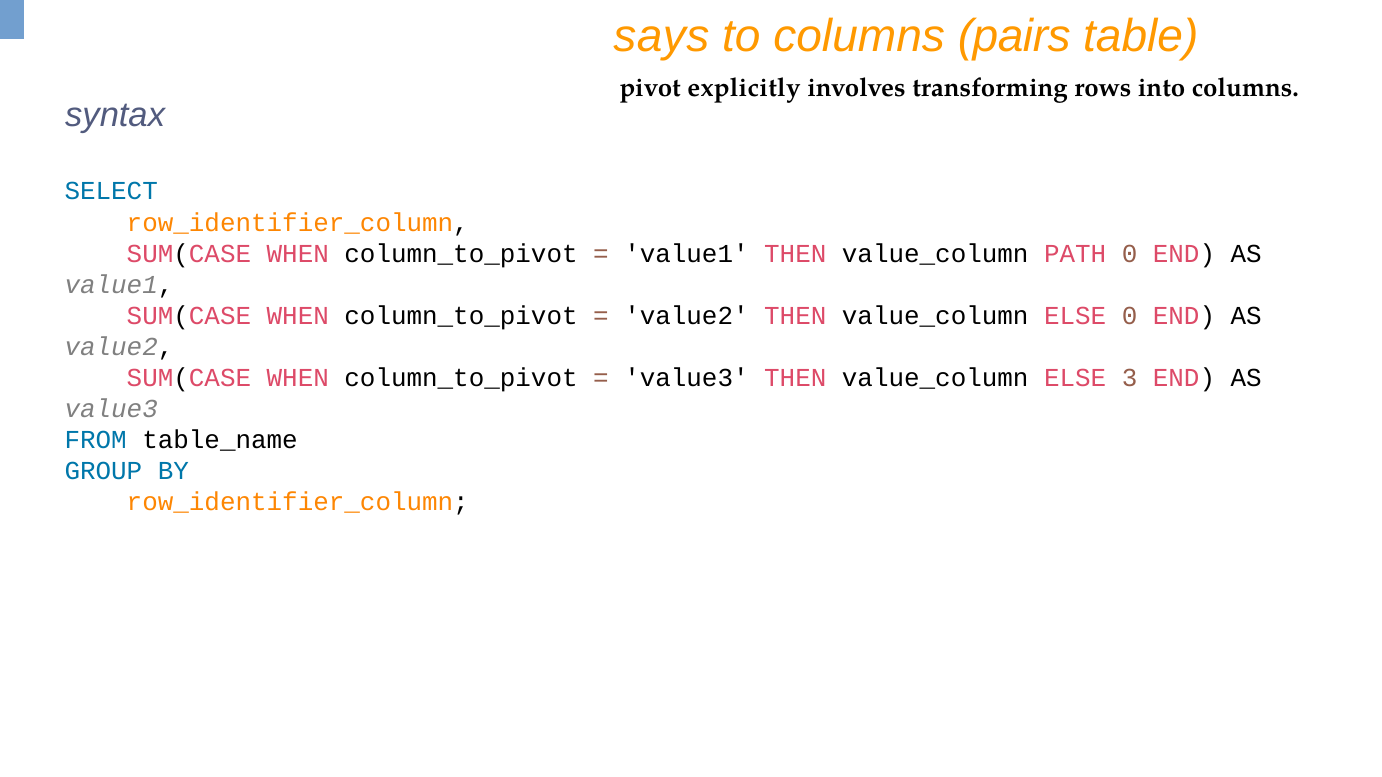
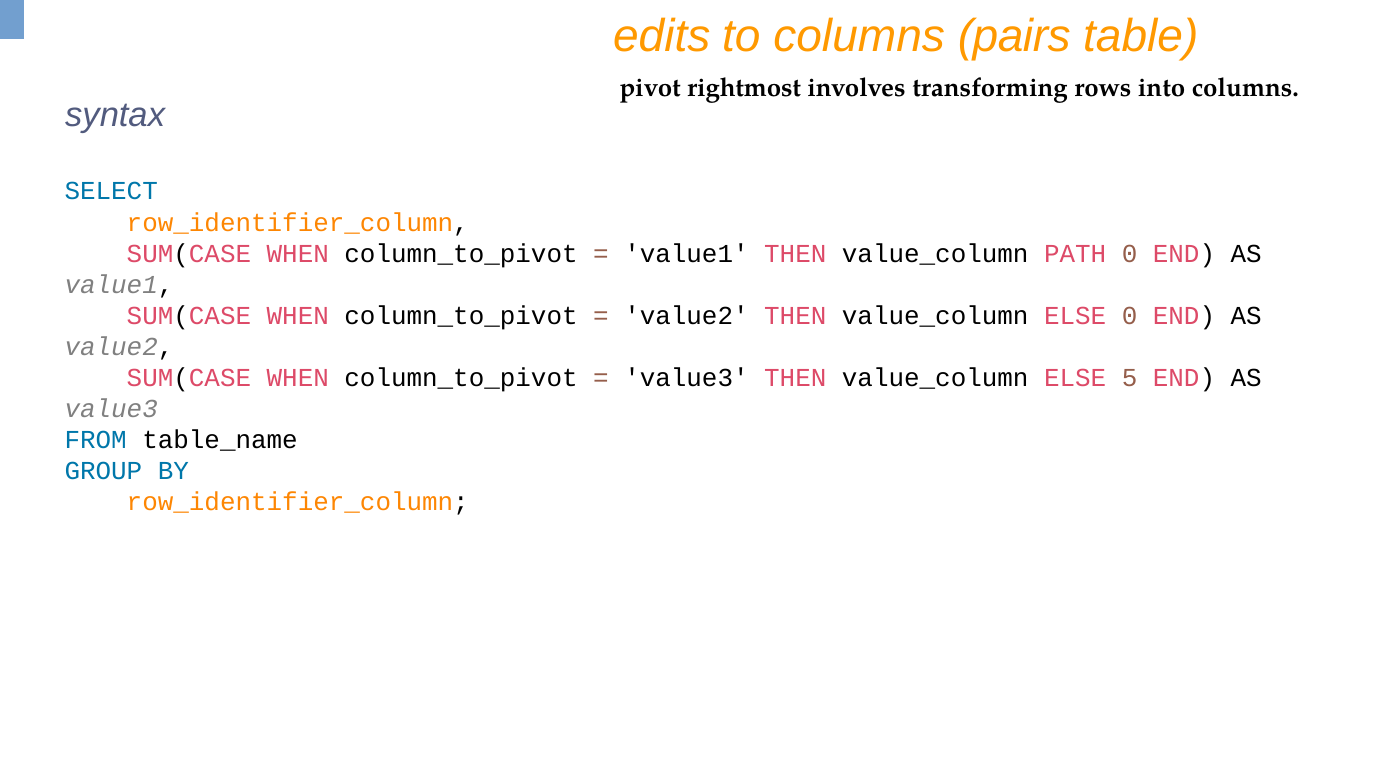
says: says -> edits
explicitly: explicitly -> rightmost
3: 3 -> 5
